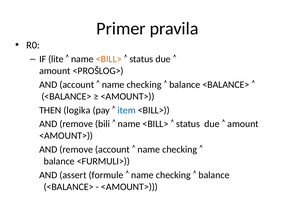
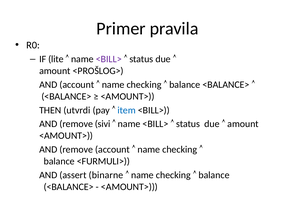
<BILL> at (109, 59) colour: orange -> purple
logika: logika -> utvrdi
bili: bili -> sivi
formule: formule -> binarne
